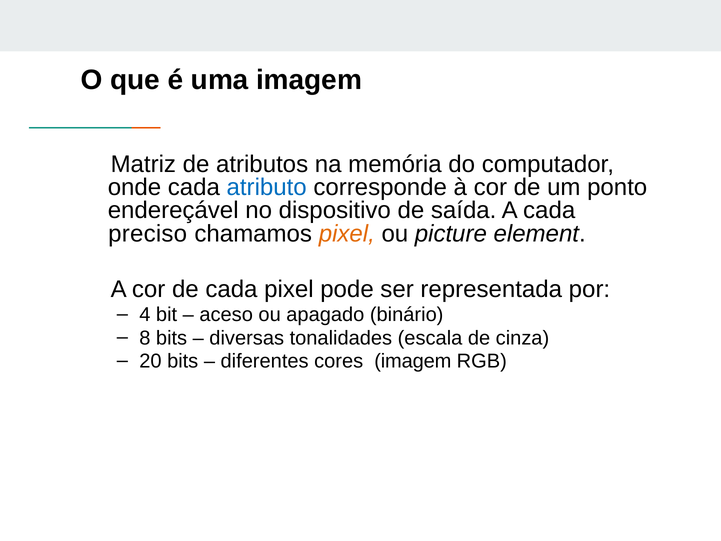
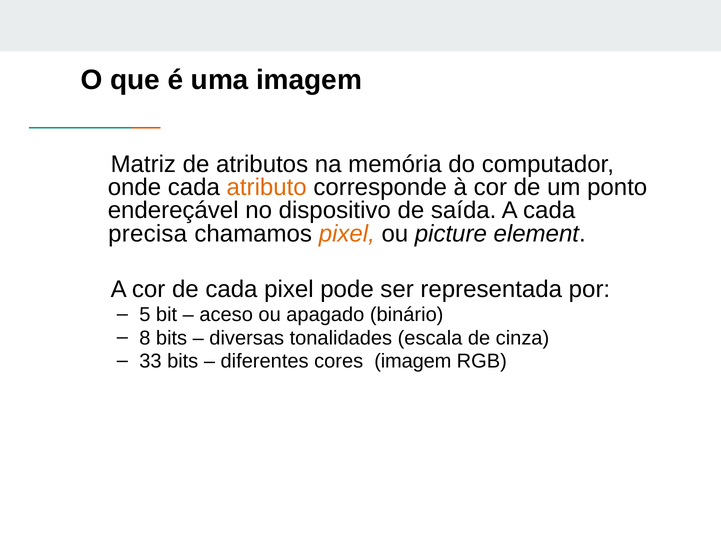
atributo colour: blue -> orange
preciso: preciso -> precisa
4: 4 -> 5
20: 20 -> 33
